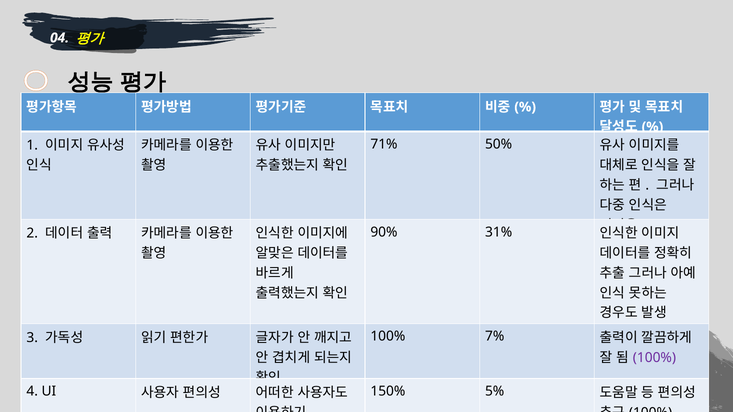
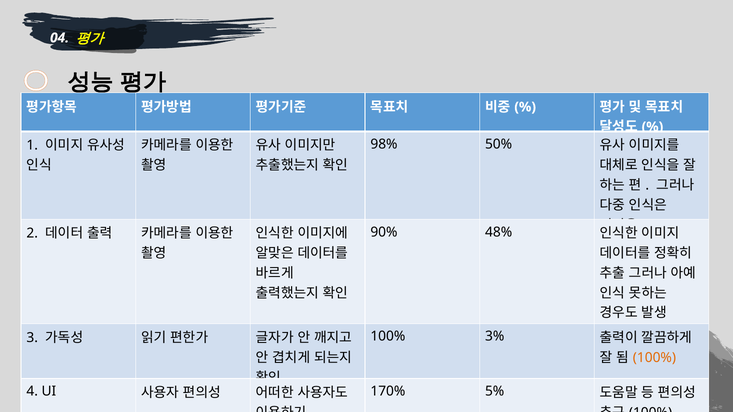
71%: 71% -> 98%
31%: 31% -> 48%
7%: 7% -> 3%
100% at (654, 358) colour: purple -> orange
150%: 150% -> 170%
